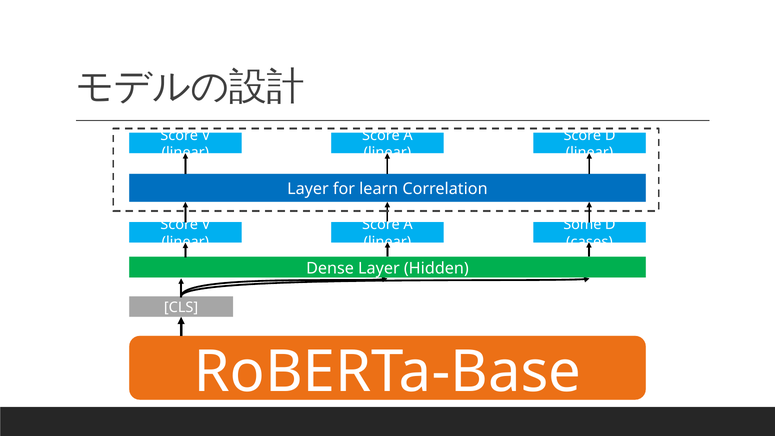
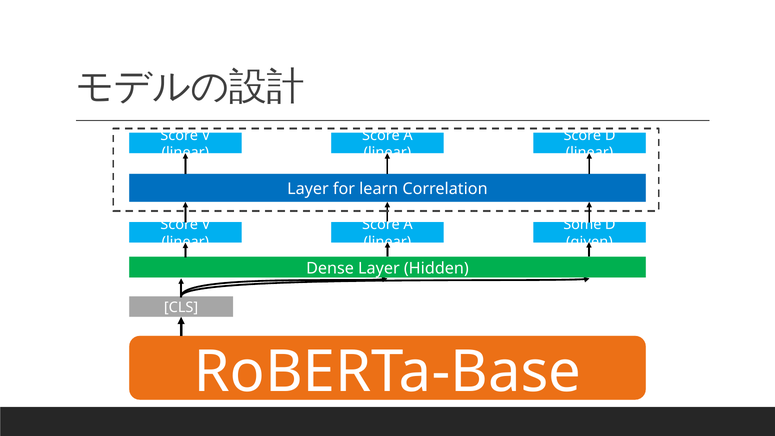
cases: cases -> given
